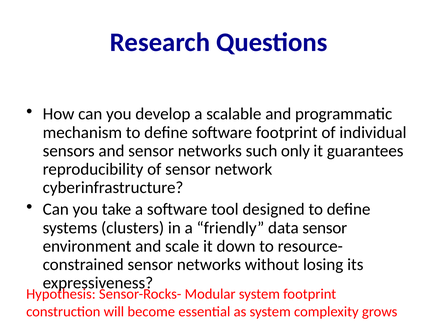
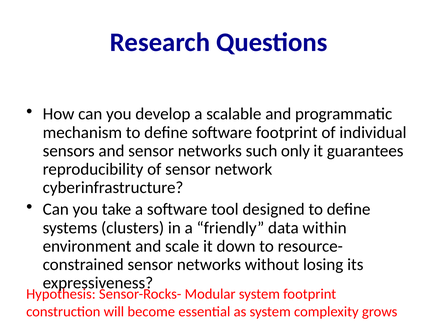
data sensor: sensor -> within
